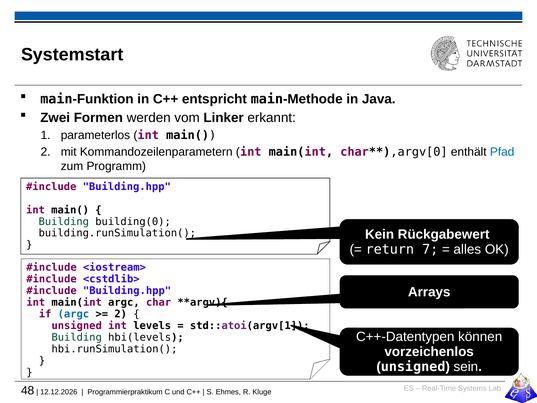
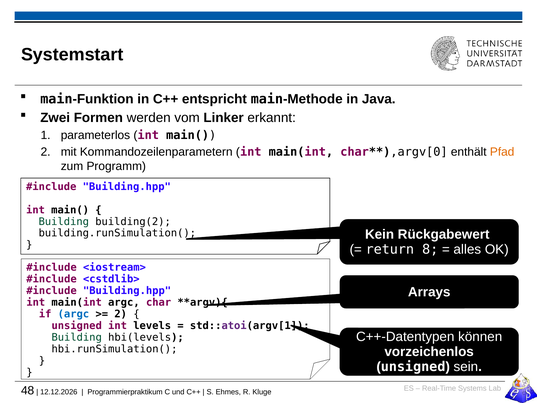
Pfad colour: blue -> orange
building(0: building(0 -> building(2
7: 7 -> 8
